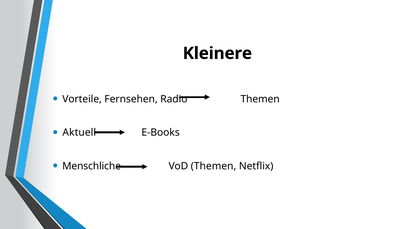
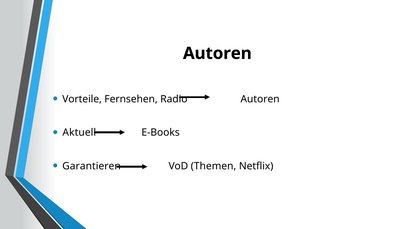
Kleinere at (217, 53): Kleinere -> Autoren
Themen at (260, 99): Themen -> Autoren
Menschliche: Menschliche -> Garantieren
